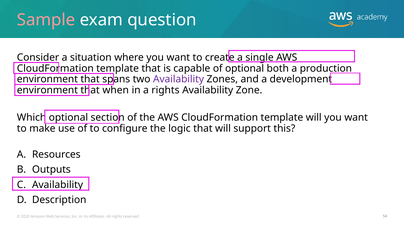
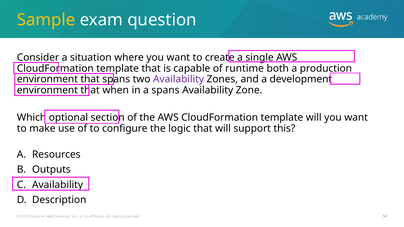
Sample colour: pink -> yellow
of optional: optional -> runtime
a rights: rights -> spans
